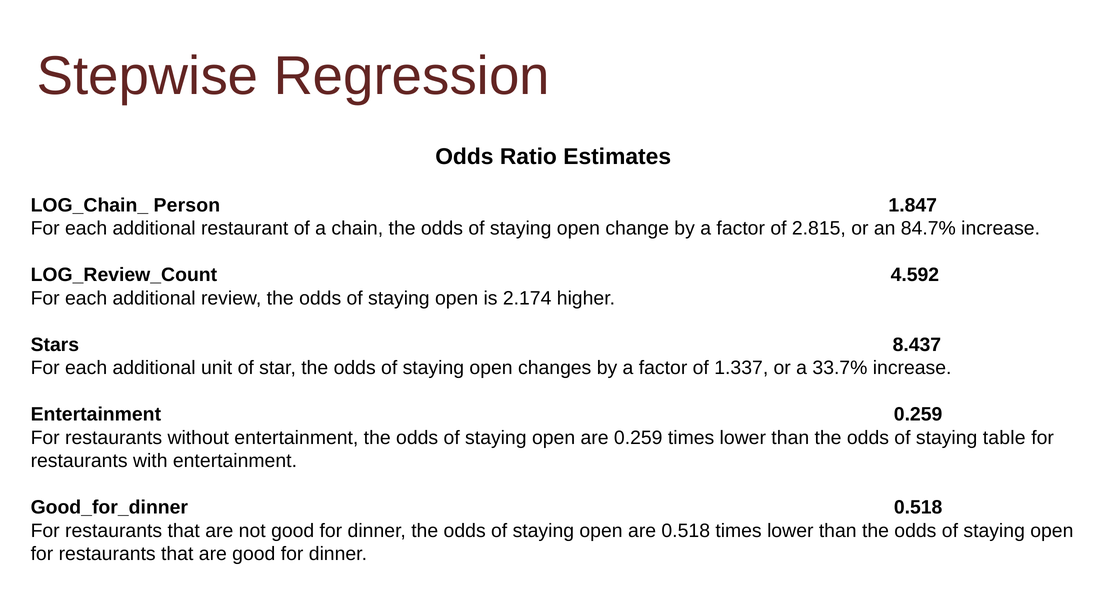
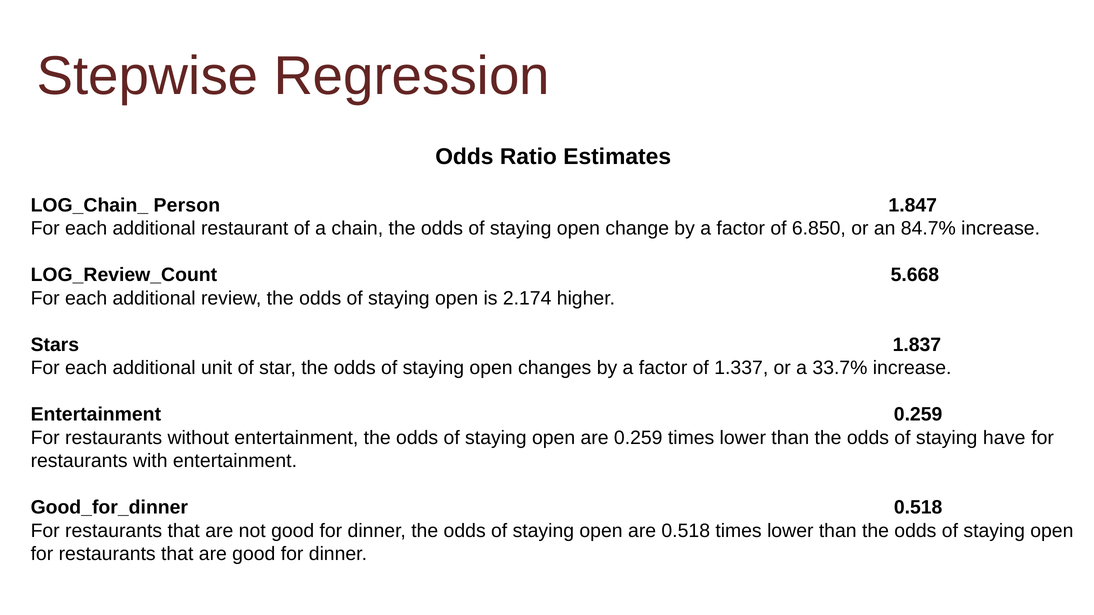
2.815: 2.815 -> 6.850
4.592: 4.592 -> 5.668
8.437: 8.437 -> 1.837
table: table -> have
